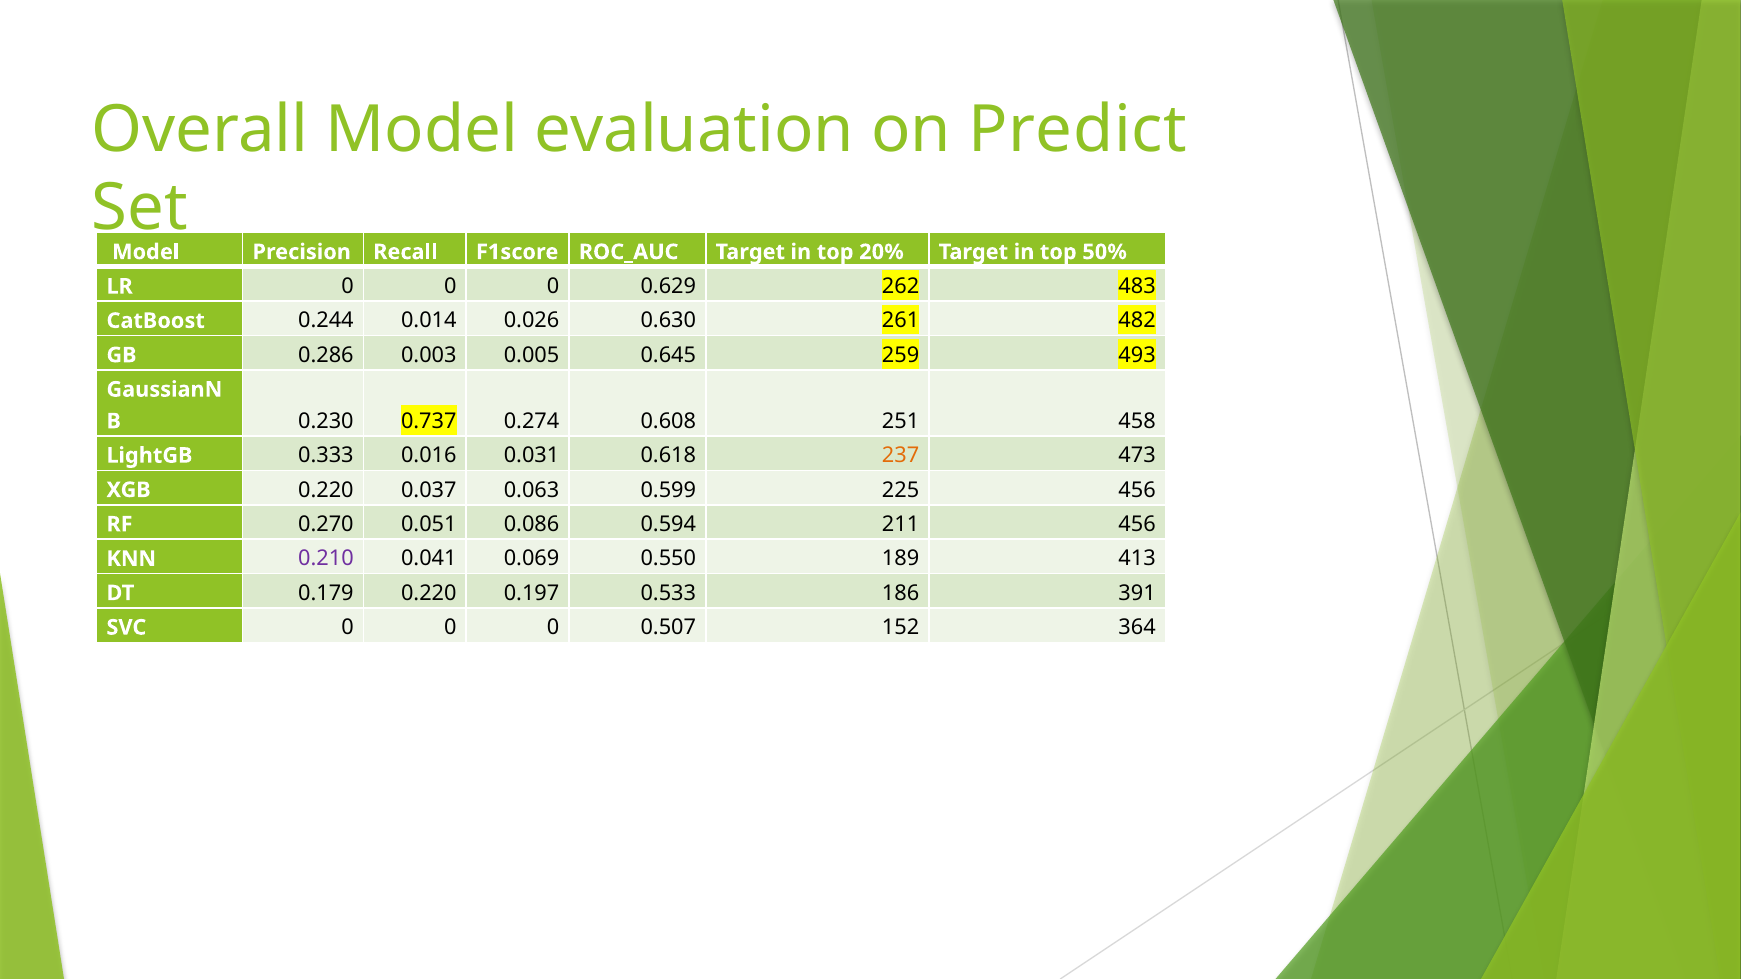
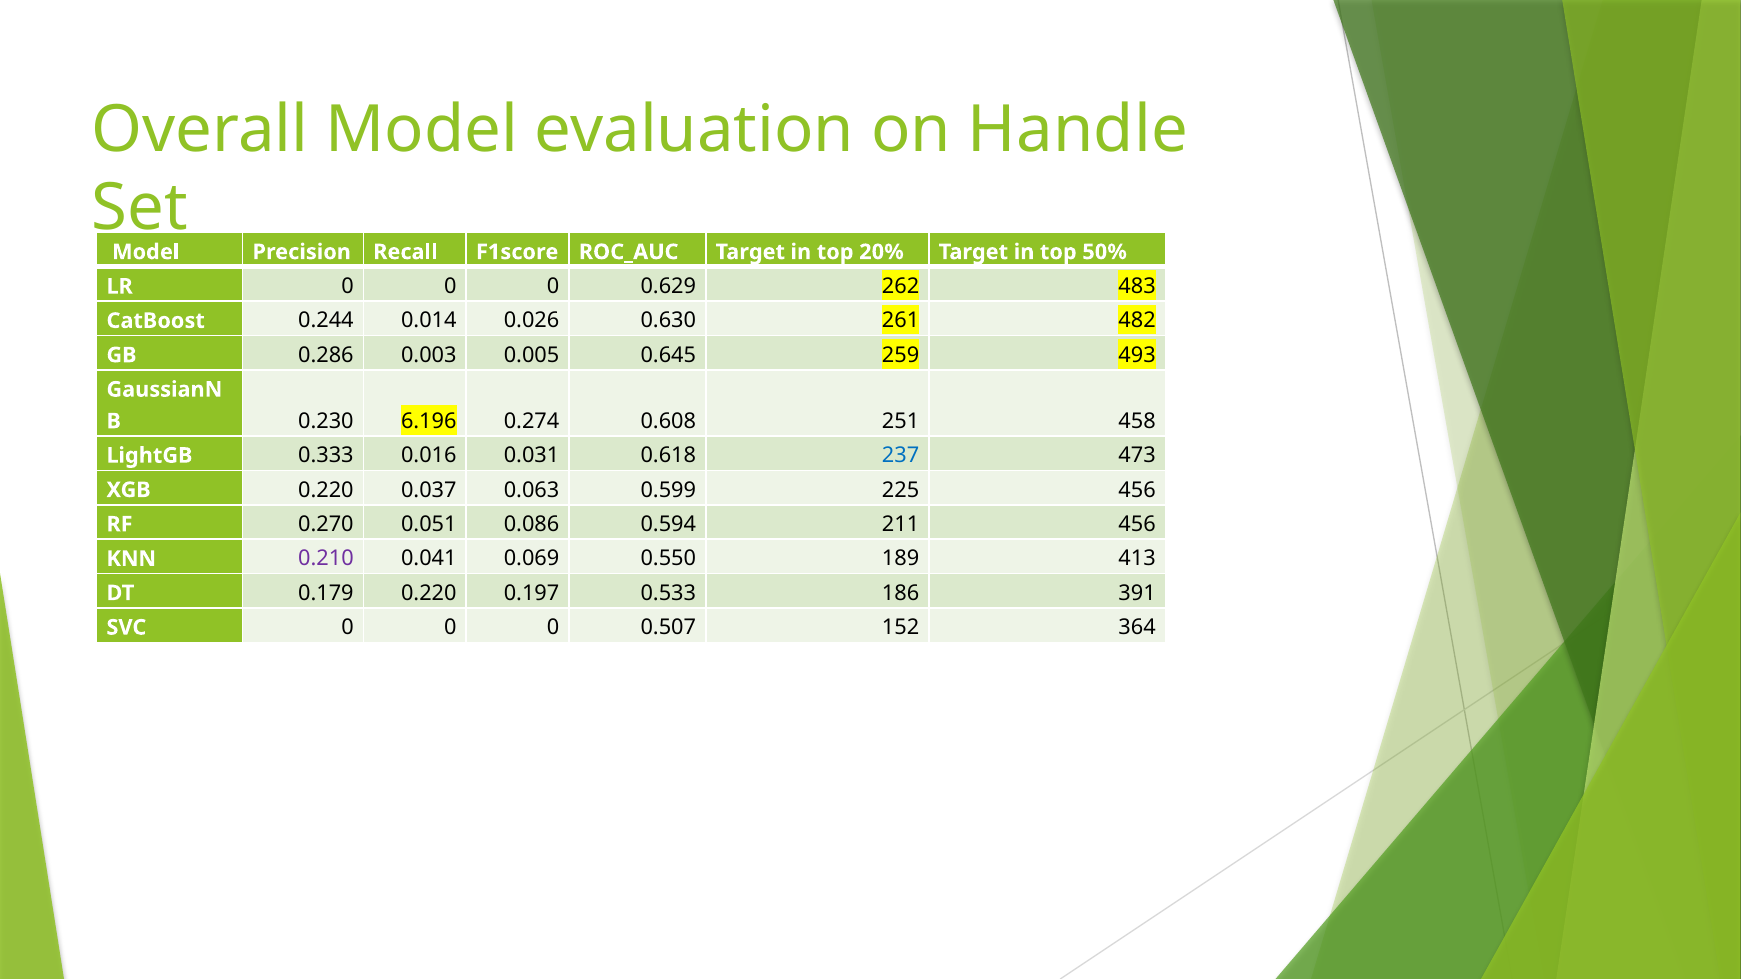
Predict: Predict -> Handle
0.737: 0.737 -> 6.196
237 colour: orange -> blue
